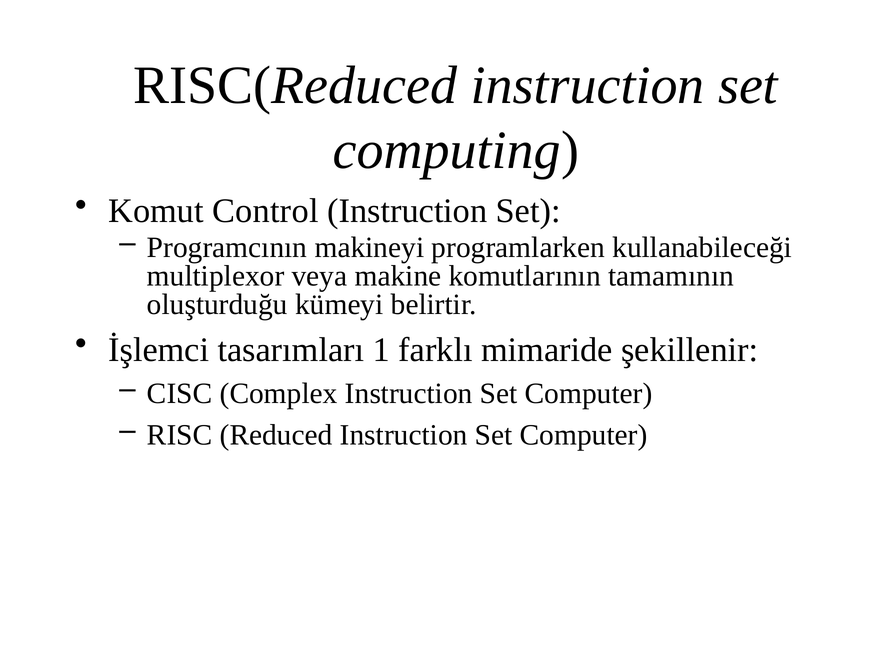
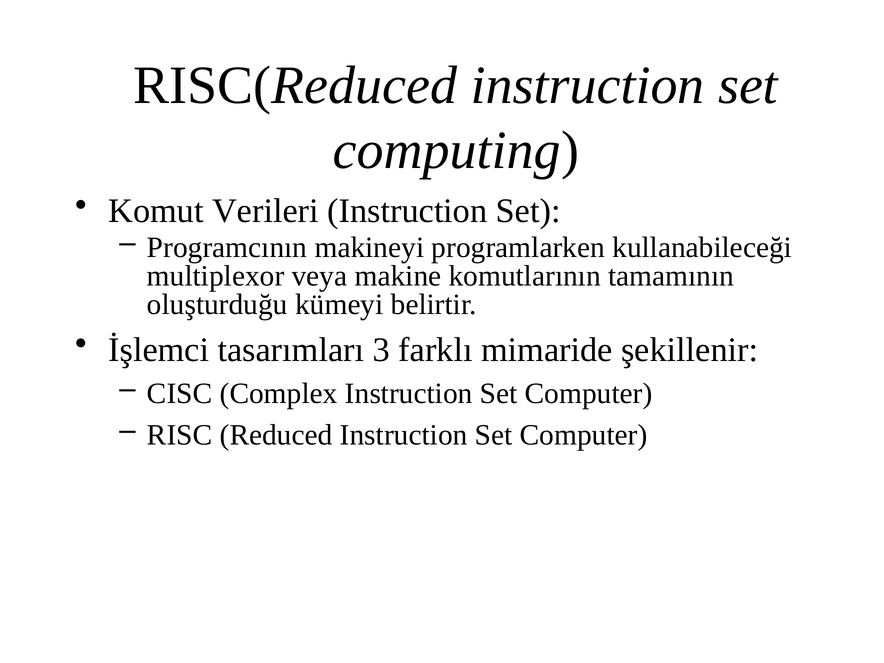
Control: Control -> Verileri
1: 1 -> 3
